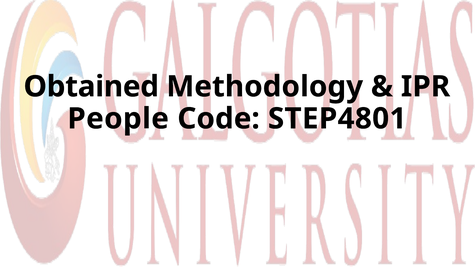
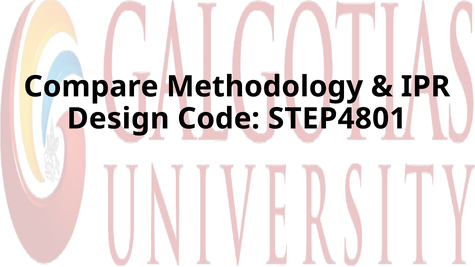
Obtained: Obtained -> Compare
People: People -> Design
